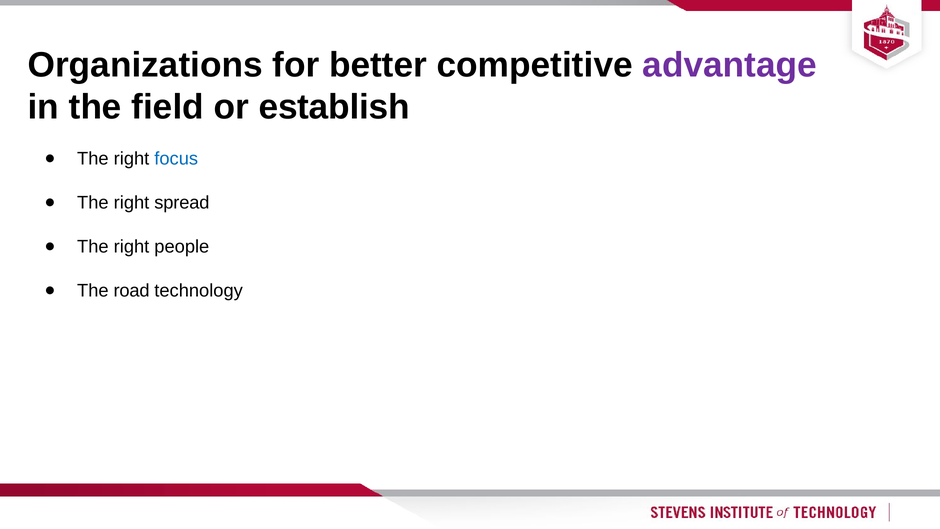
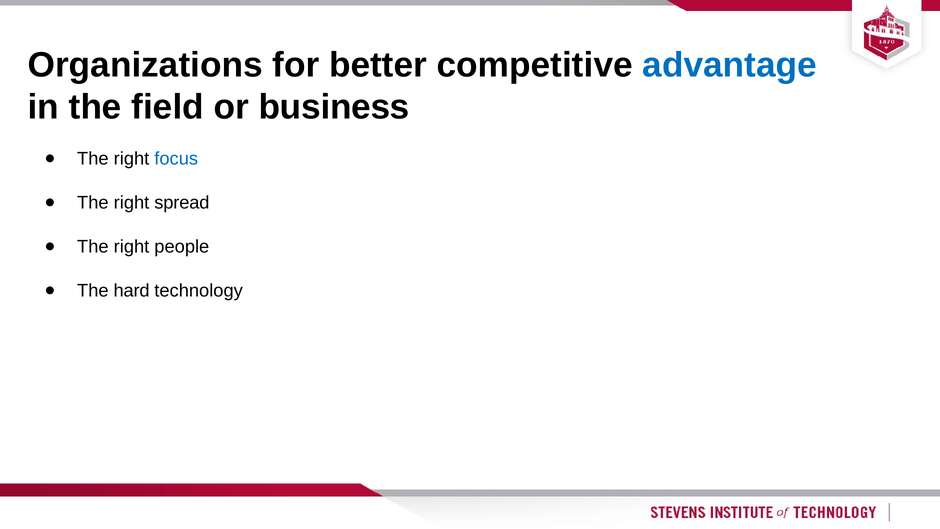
advantage colour: purple -> blue
establish: establish -> business
road: road -> hard
